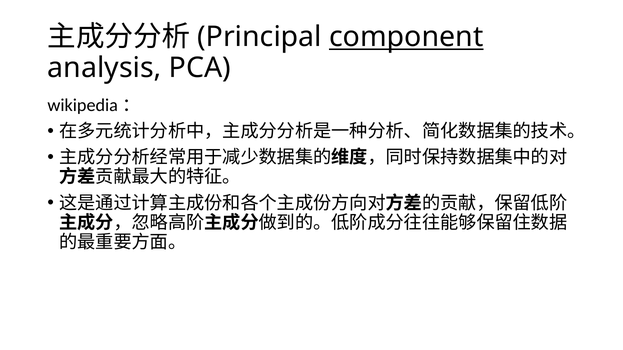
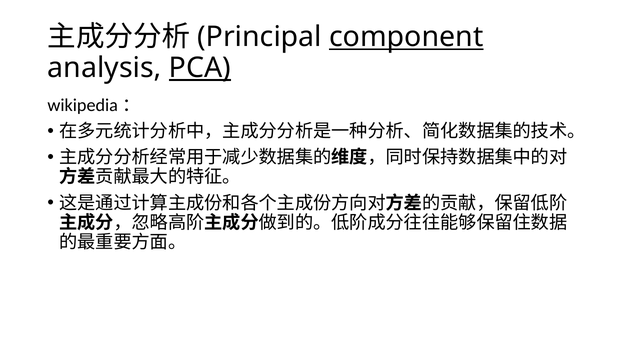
PCA underline: none -> present
